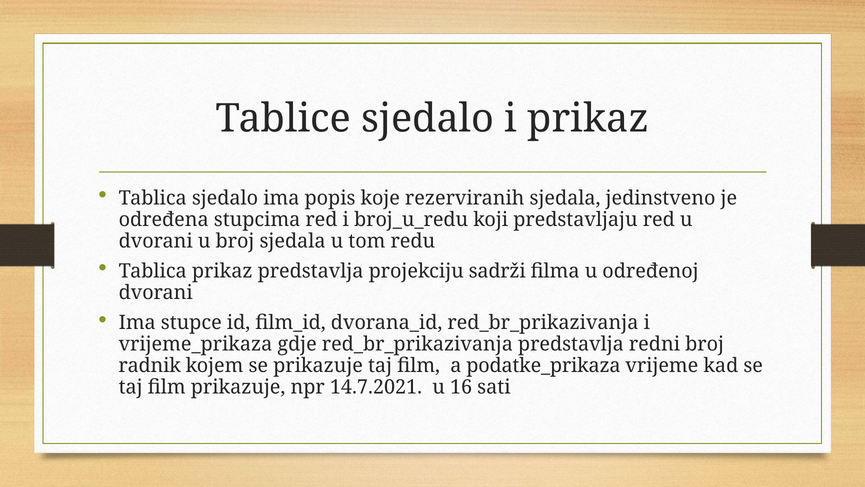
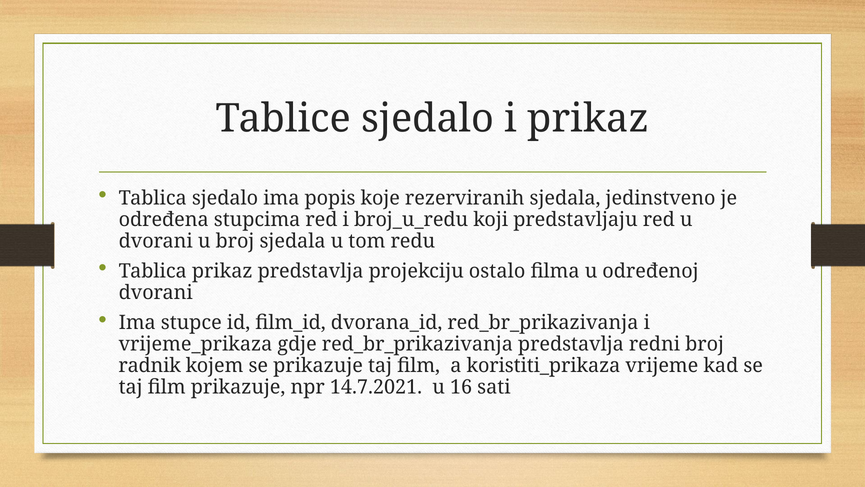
sadrži: sadrži -> ostalo
podatke_prikaza: podatke_prikaza -> koristiti_prikaza
